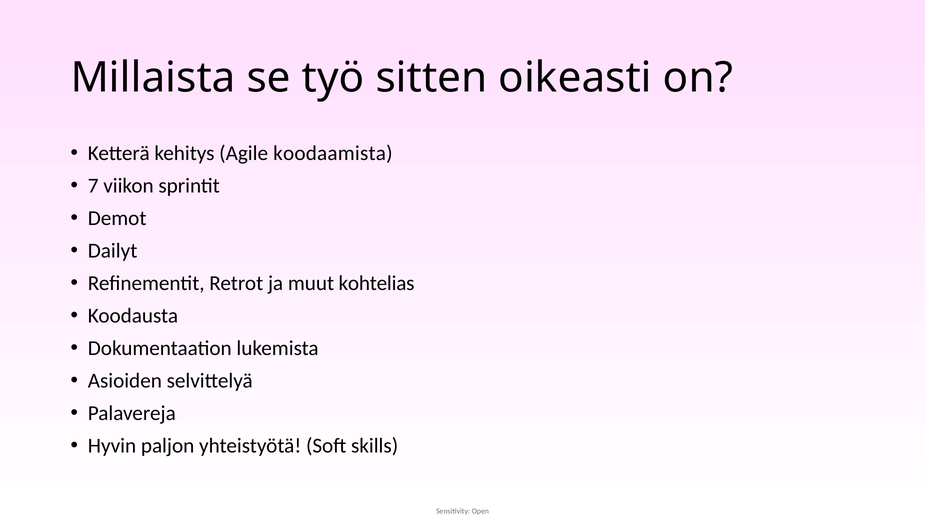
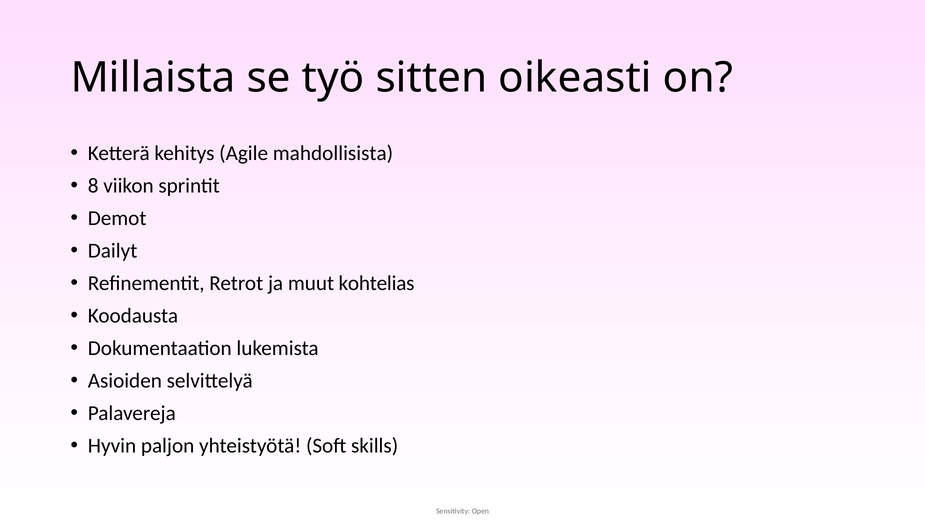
koodaamista: koodaamista -> mahdollisista
7: 7 -> 8
